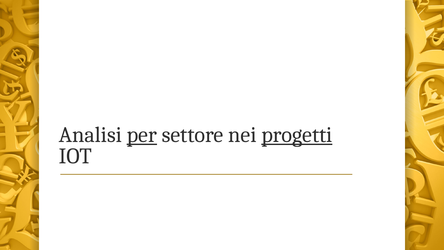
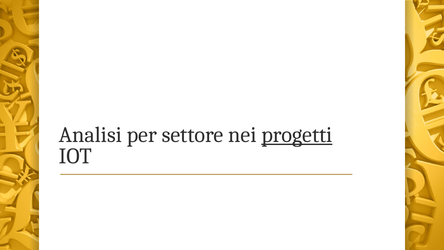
per underline: present -> none
